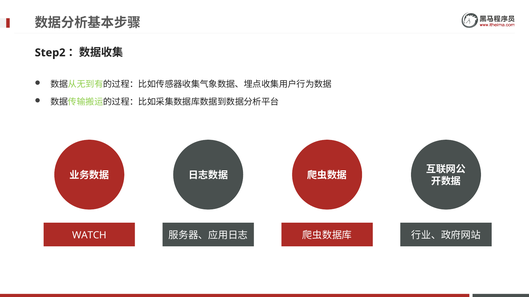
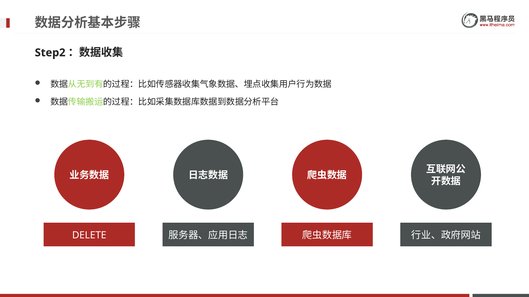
WATCH: WATCH -> DELETE
